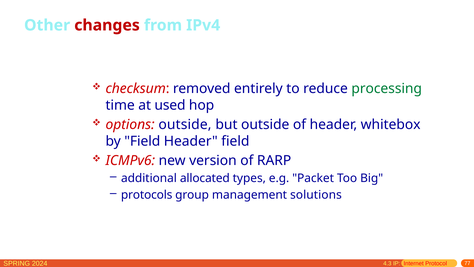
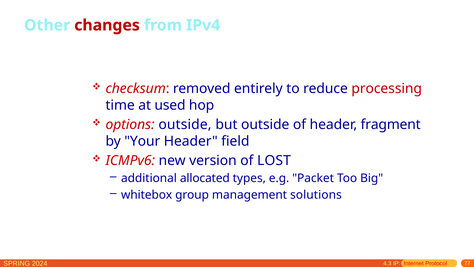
processing colour: green -> red
whitebox: whitebox -> fragment
by Field: Field -> Your
RARP: RARP -> LOST
protocols: protocols -> whitebox
